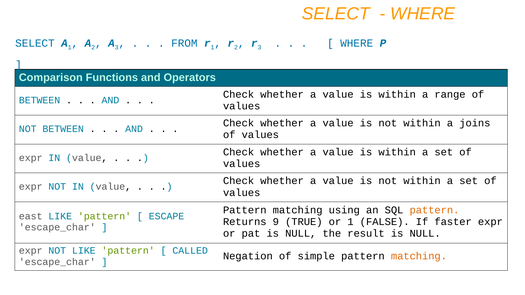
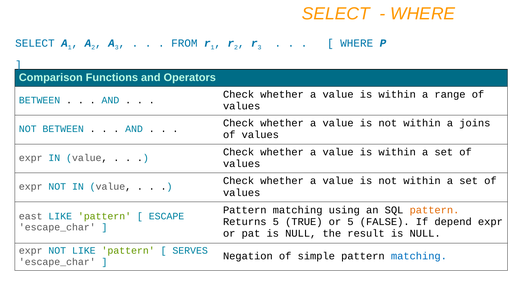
Returns 9: 9 -> 5
or 1: 1 -> 5
faster: faster -> depend
CALLED: CALLED -> SERVES
matching at (419, 256) colour: orange -> blue
